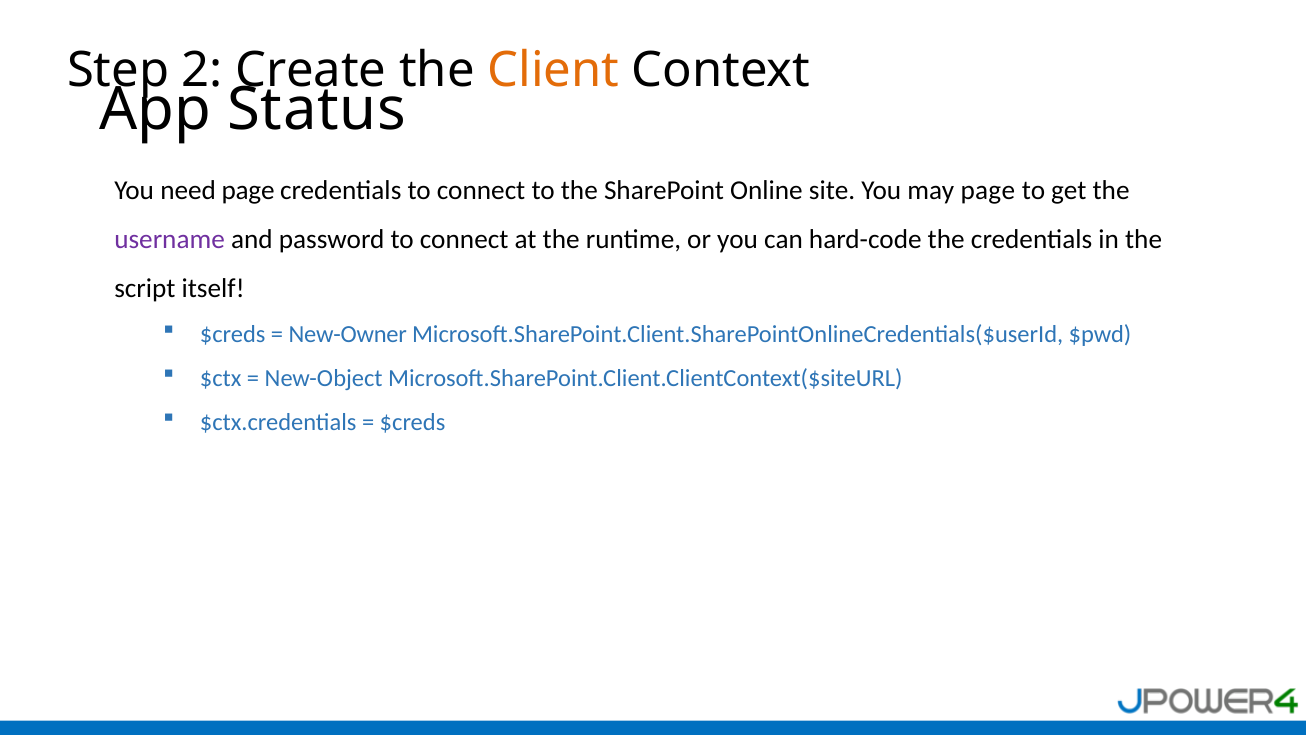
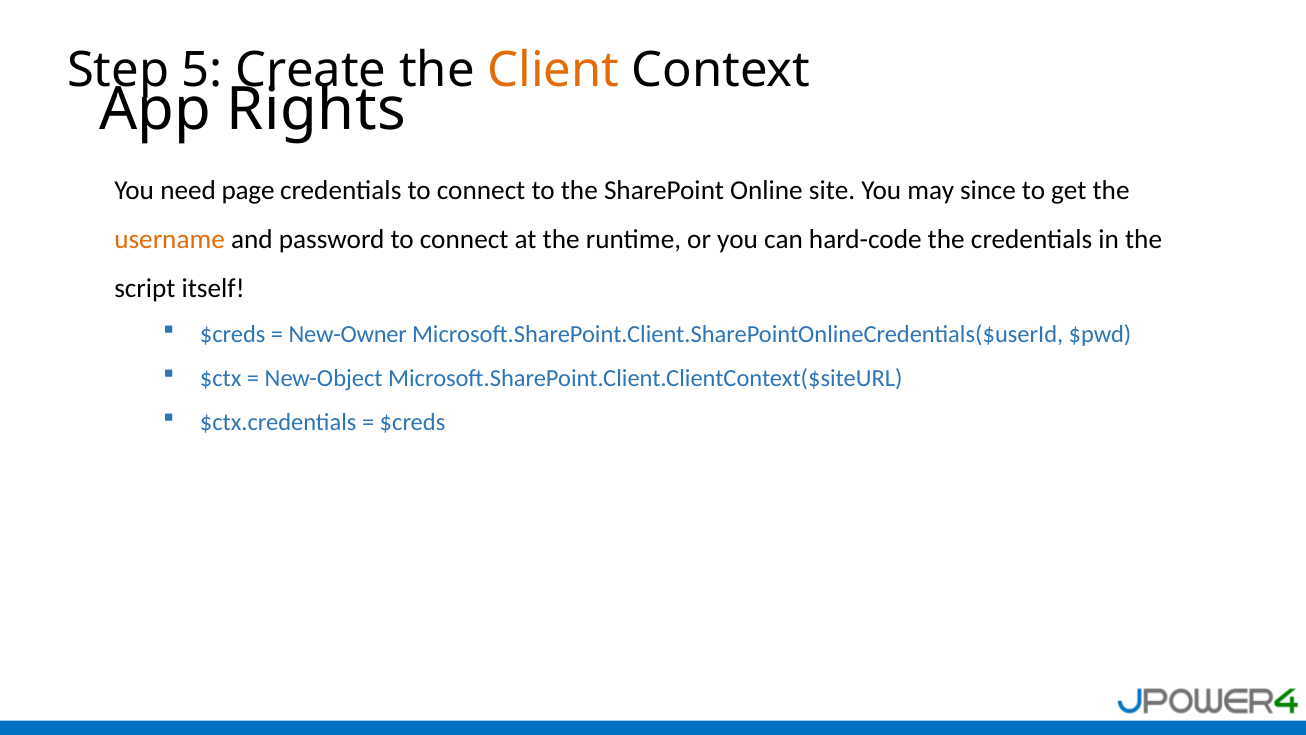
2: 2 -> 5
Status: Status -> Rights
may page: page -> since
username colour: purple -> orange
